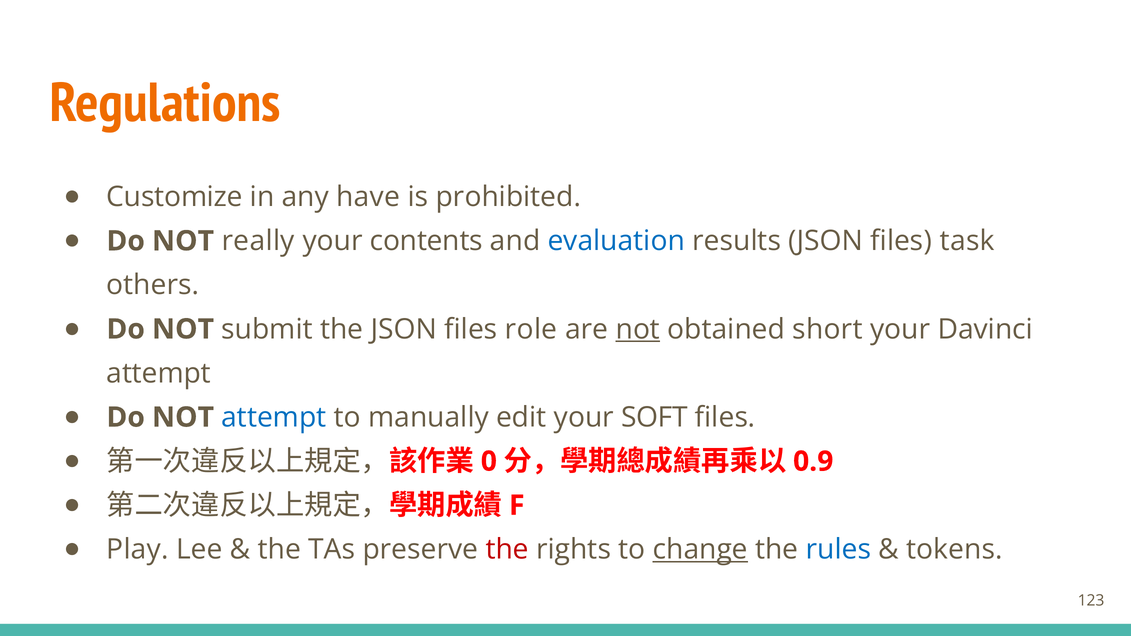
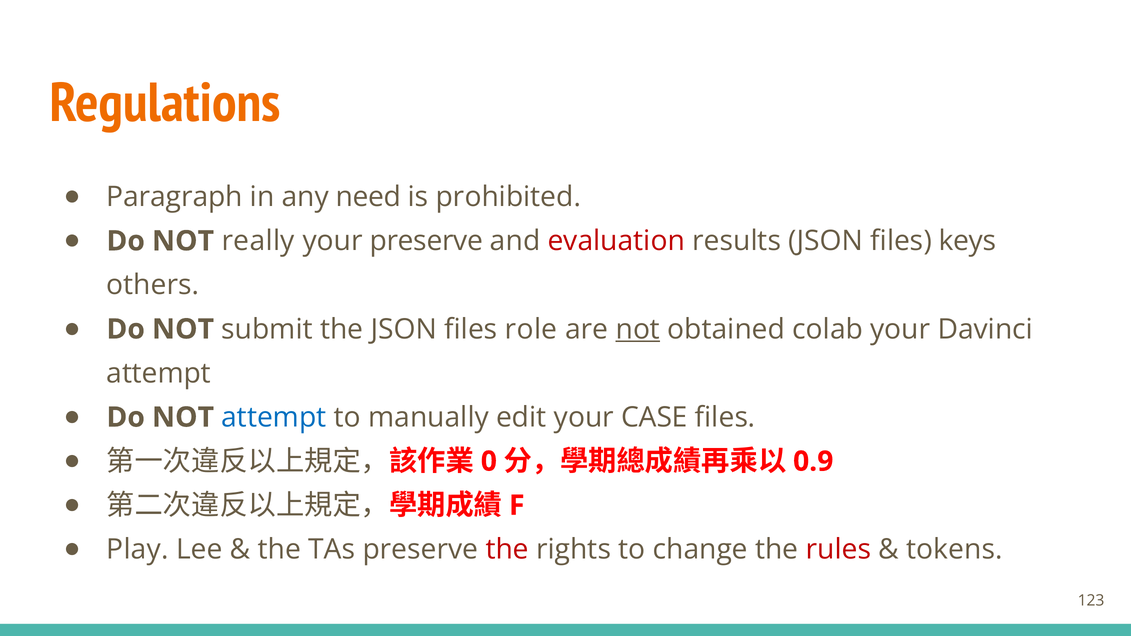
Customize: Customize -> Paragraph
have: have -> need
your contents: contents -> preserve
evaluation colour: blue -> red
task: task -> keys
short: short -> colab
SOFT: SOFT -> CASE
change underline: present -> none
rules colour: blue -> red
